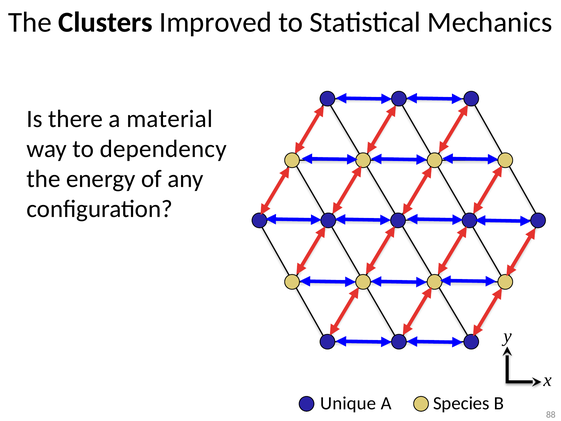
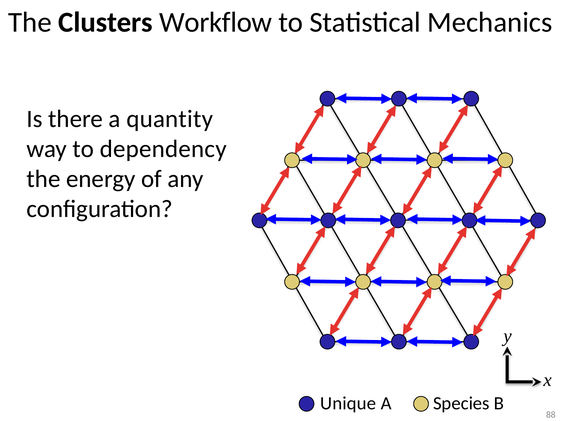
Improved: Improved -> Workflow
material: material -> quantity
